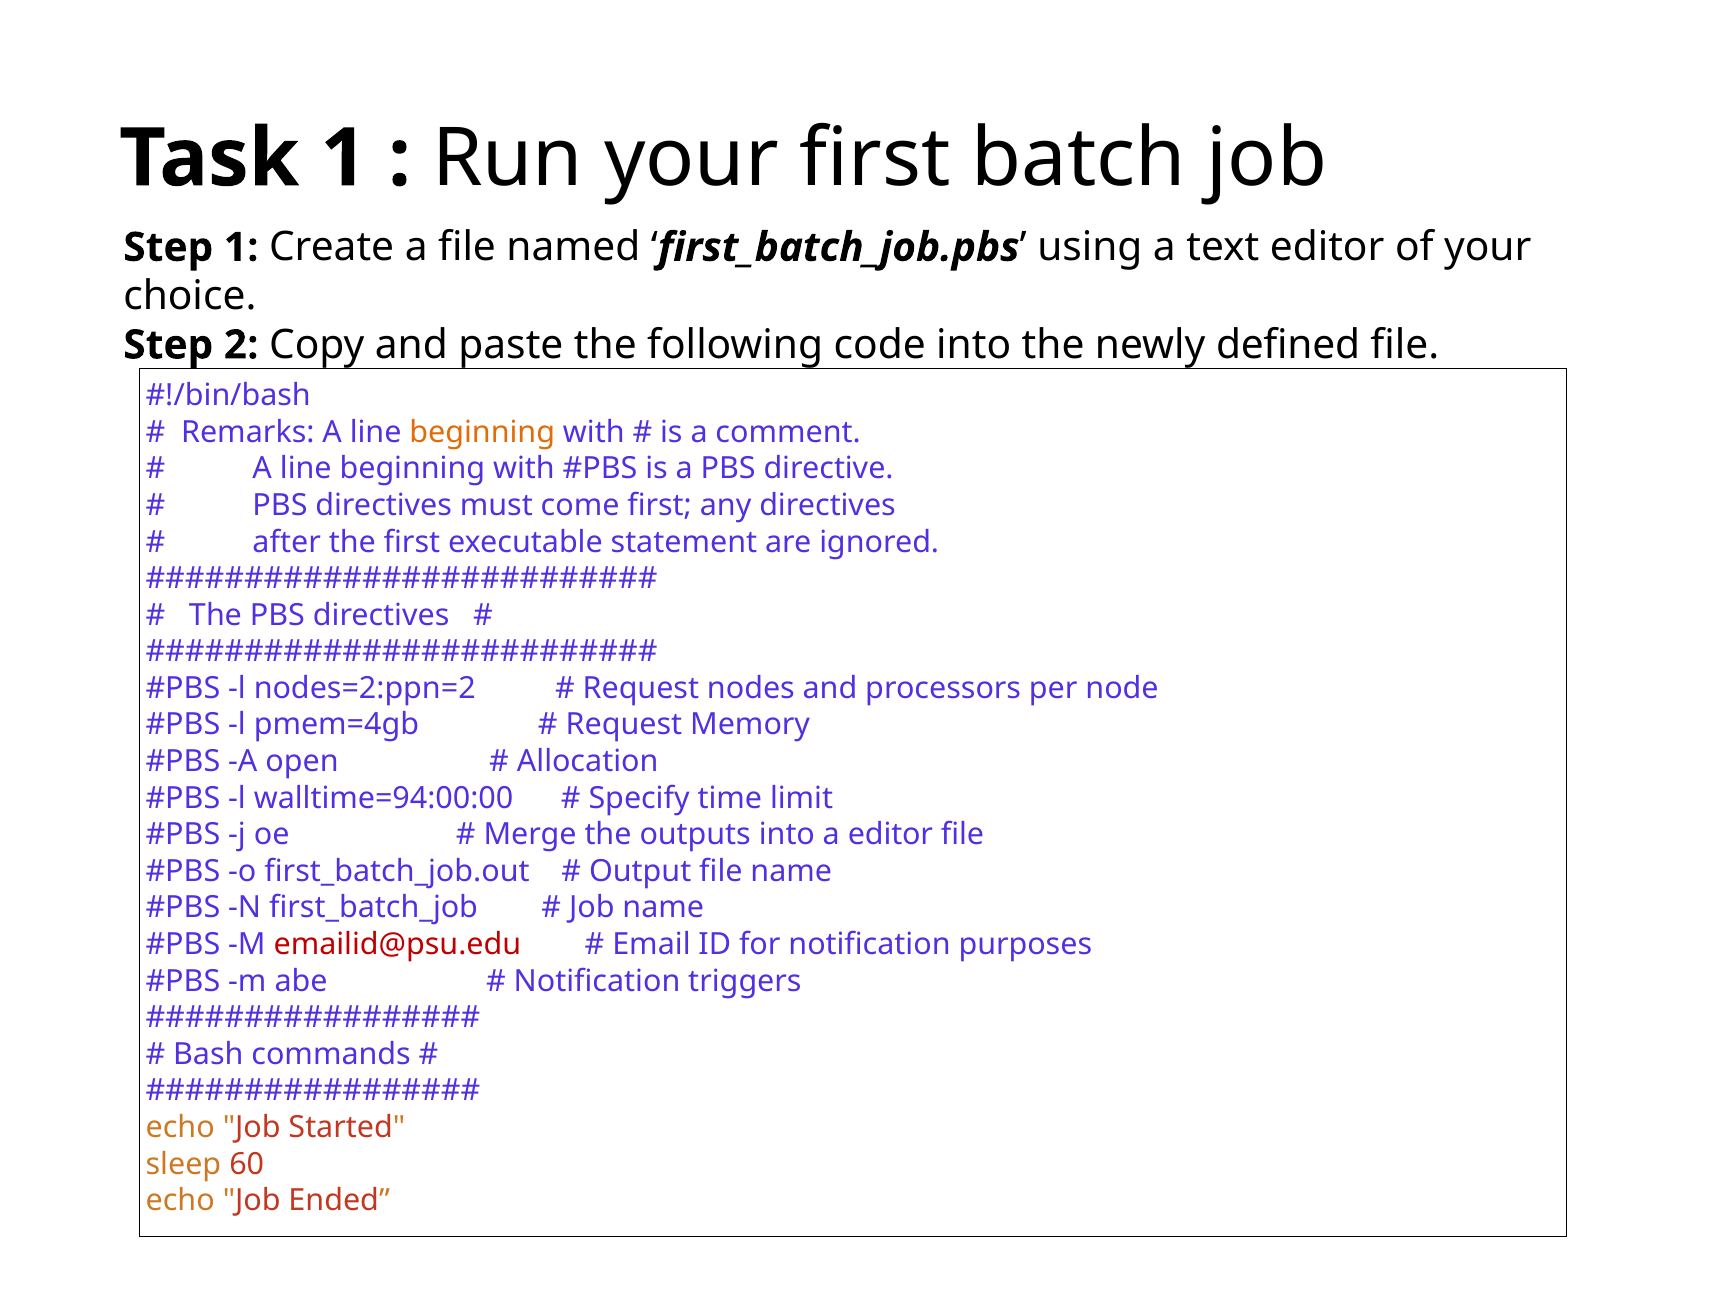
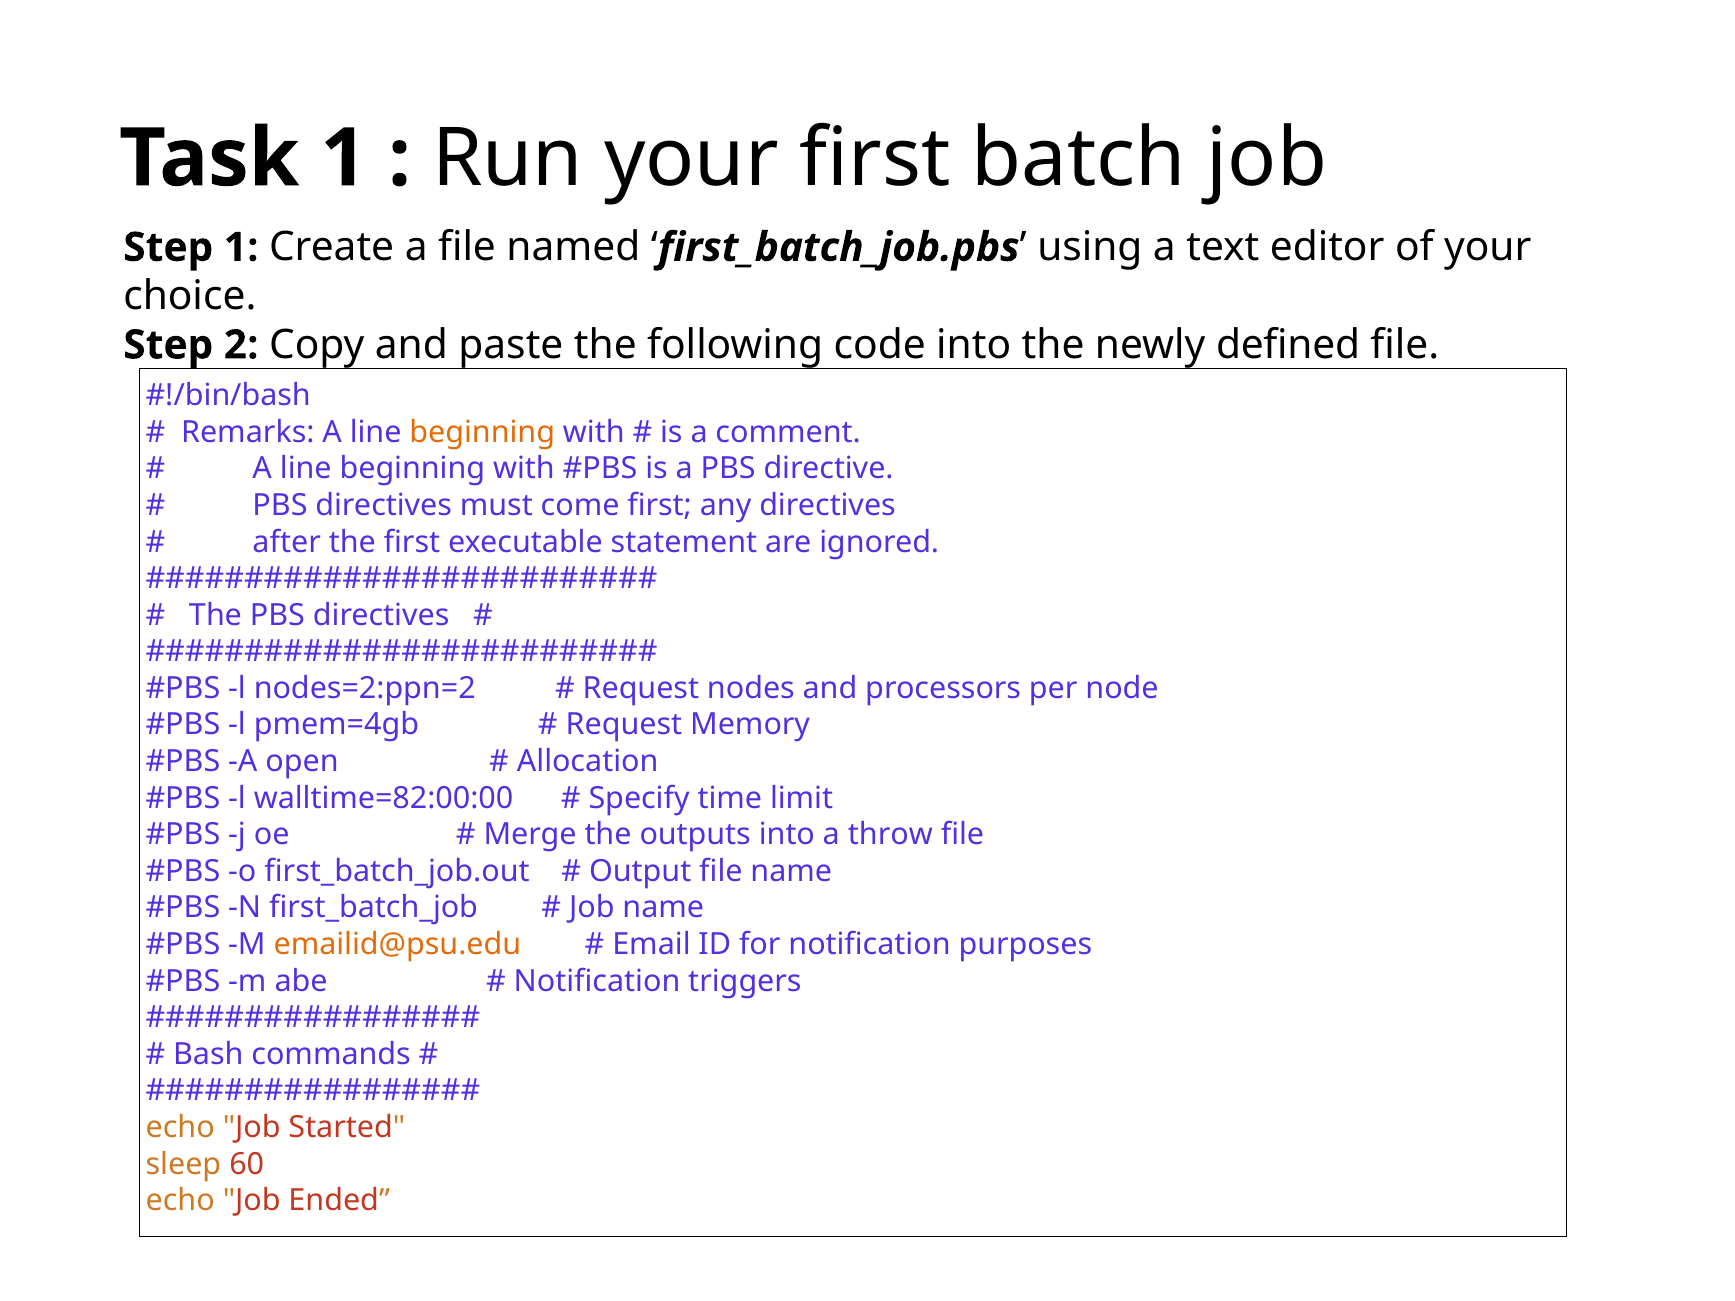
walltime=94:00:00: walltime=94:00:00 -> walltime=82:00:00
a editor: editor -> throw
emailid@psu.edu colour: red -> orange
